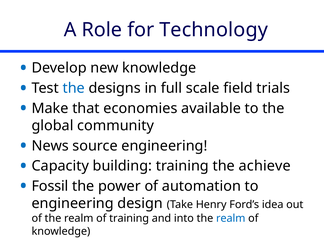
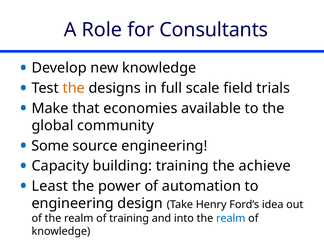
Technology: Technology -> Consultants
the at (74, 88) colour: blue -> orange
News: News -> Some
Fossil: Fossil -> Least
